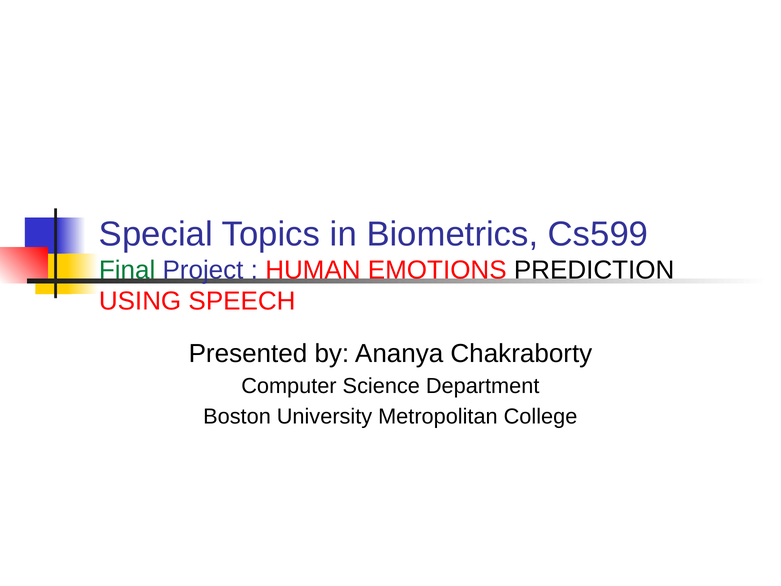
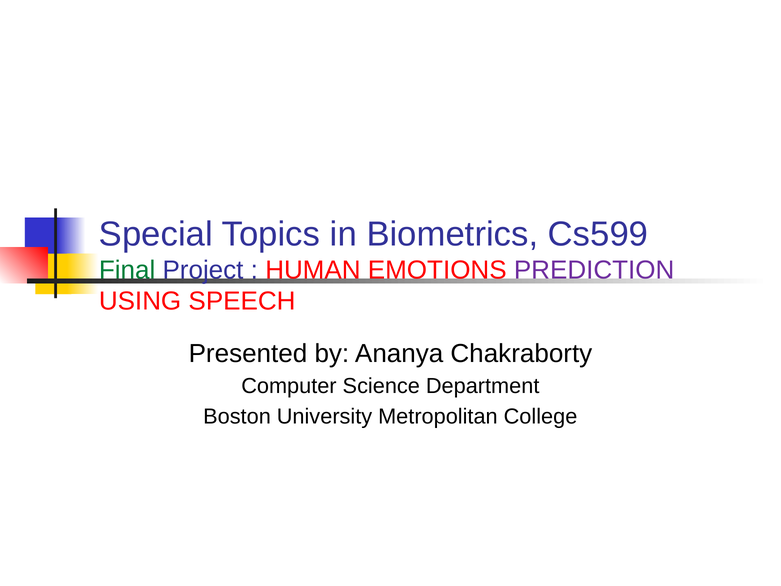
PREDICTION colour: black -> purple
